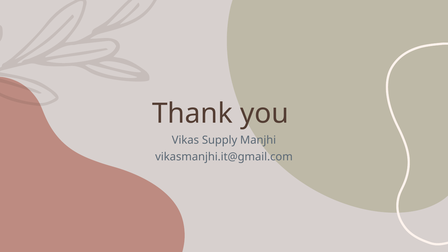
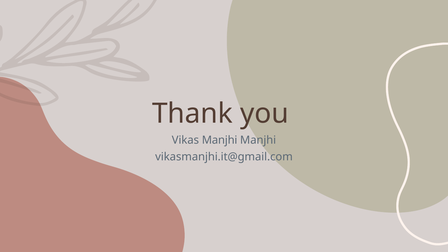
Vikas Supply: Supply -> Manjhi
